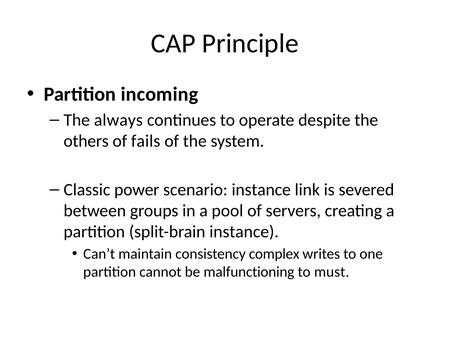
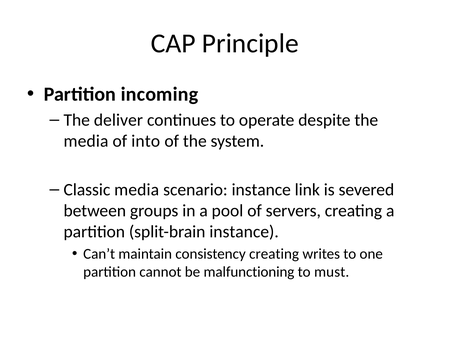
always: always -> deliver
others at (86, 141): others -> media
fails: fails -> into
Classic power: power -> media
consistency complex: complex -> creating
